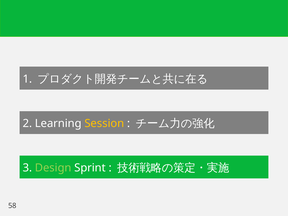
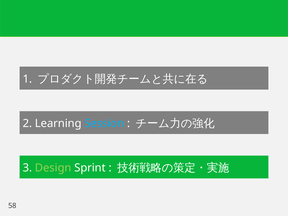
Session colour: yellow -> light blue
